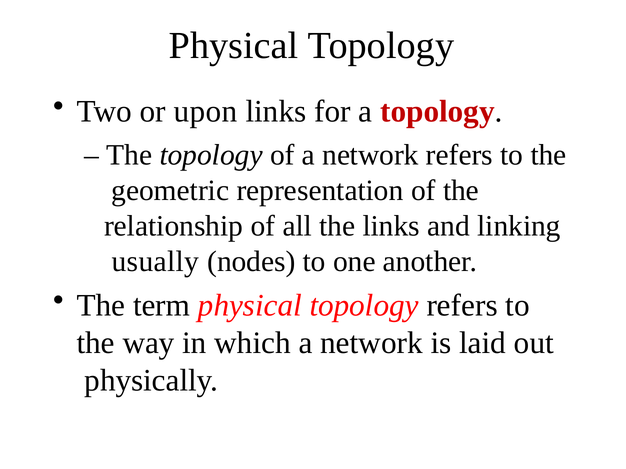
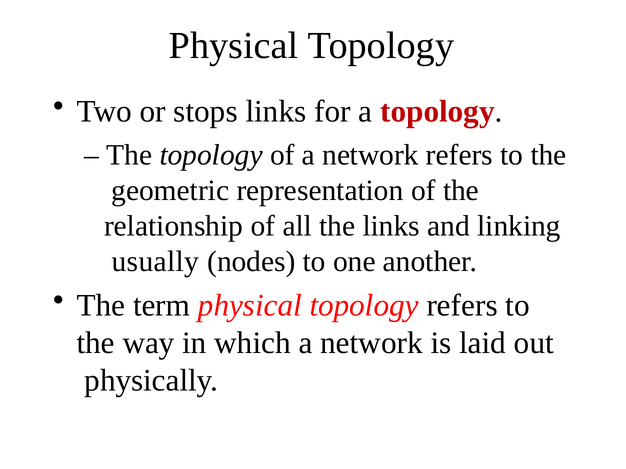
upon: upon -> stops
